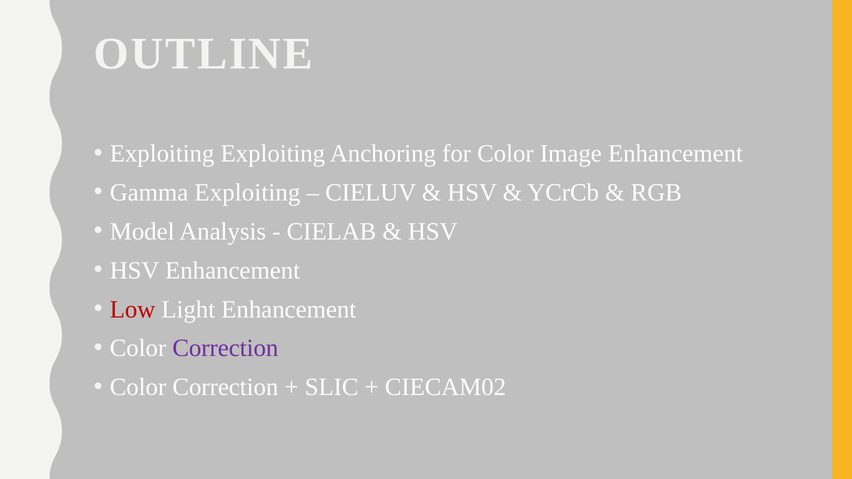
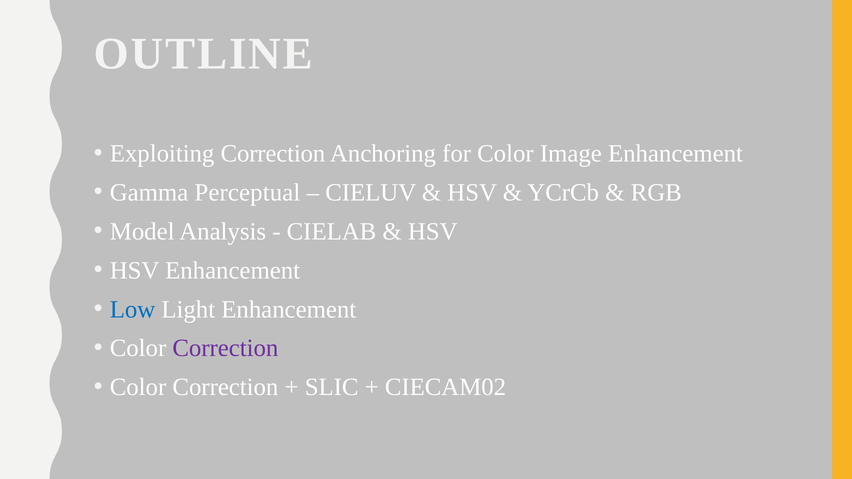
Exploiting Exploiting: Exploiting -> Correction
Gamma Exploiting: Exploiting -> Perceptual
Low colour: red -> blue
